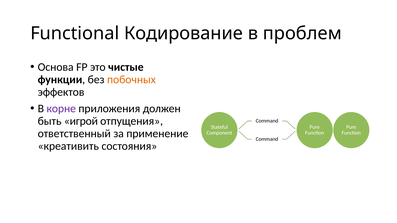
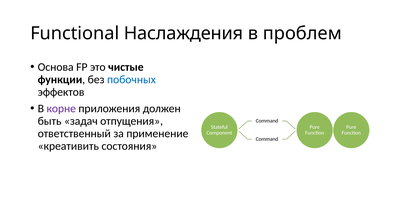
Кодирование: Кодирование -> Наслаждения
побочных colour: orange -> blue
игрой: игрой -> задач
